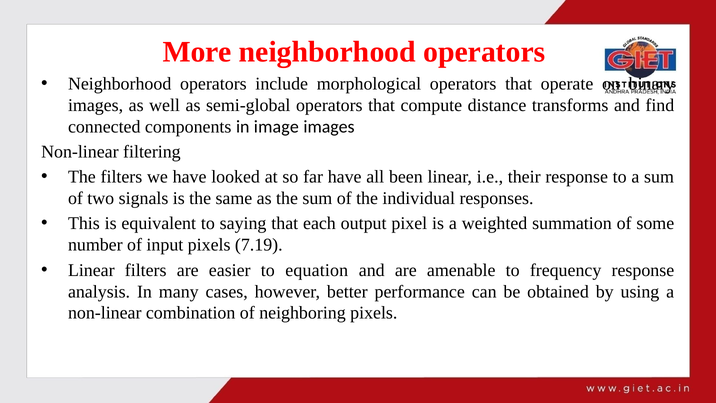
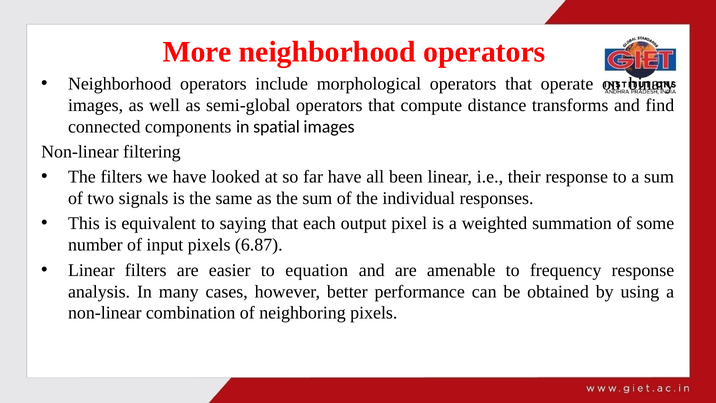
image: image -> spatial
7.19: 7.19 -> 6.87
